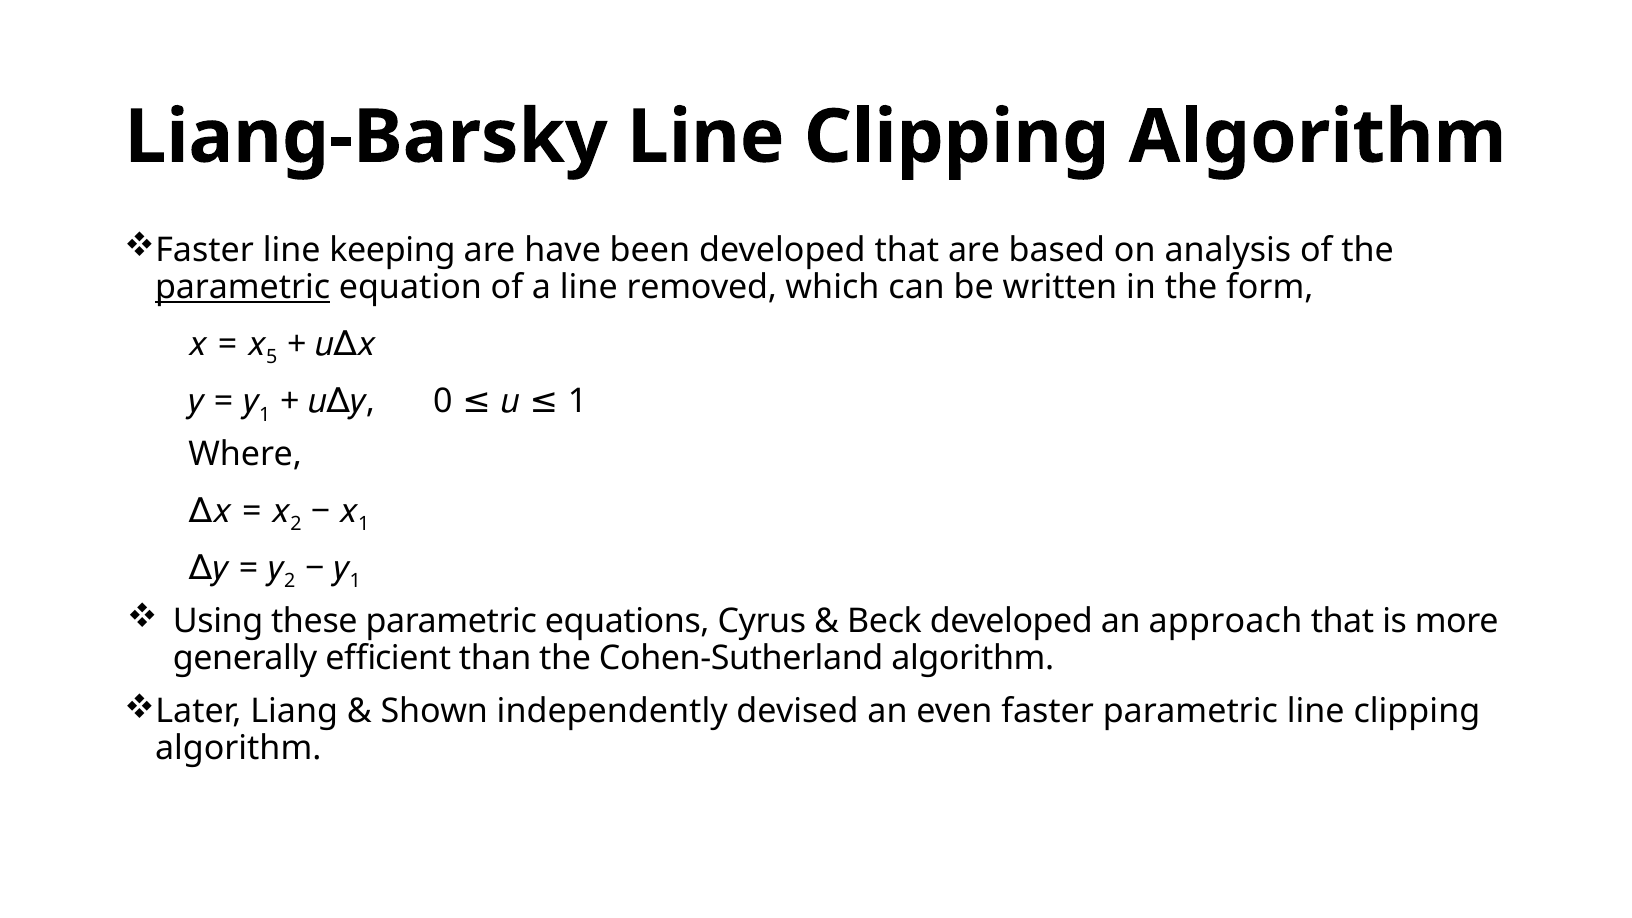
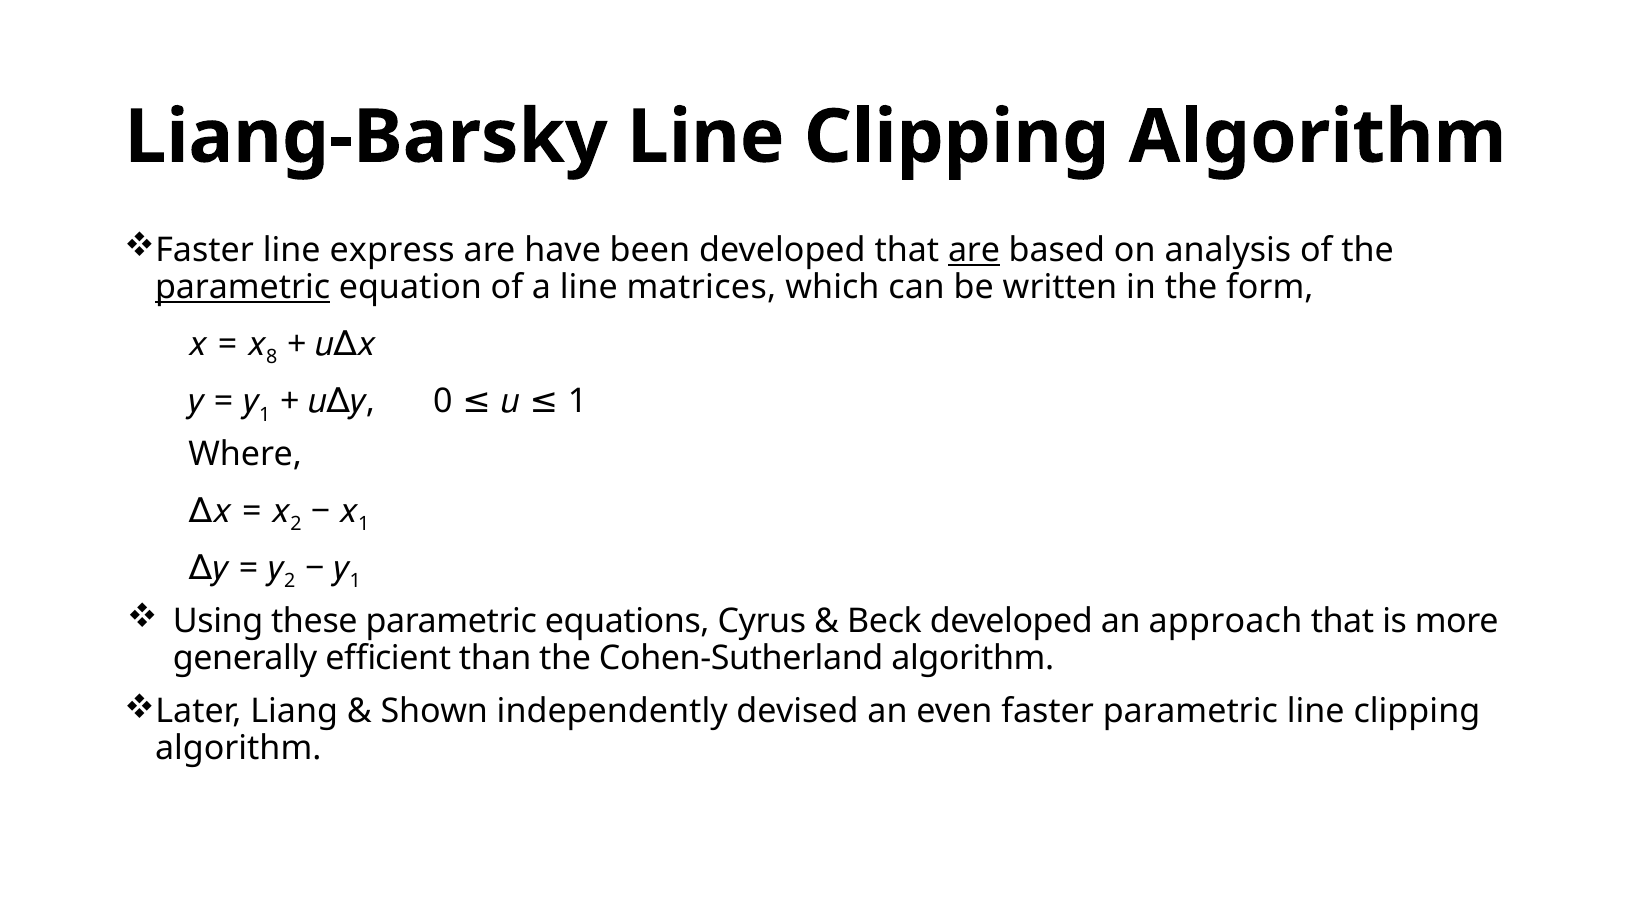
keeping: keeping -> express
are at (974, 251) underline: none -> present
removed: removed -> matrices
5: 5 -> 8
